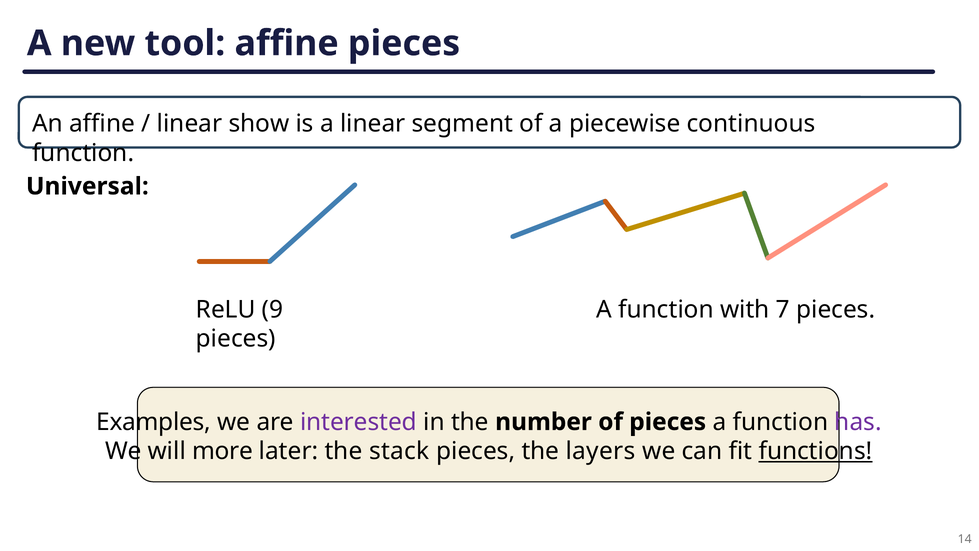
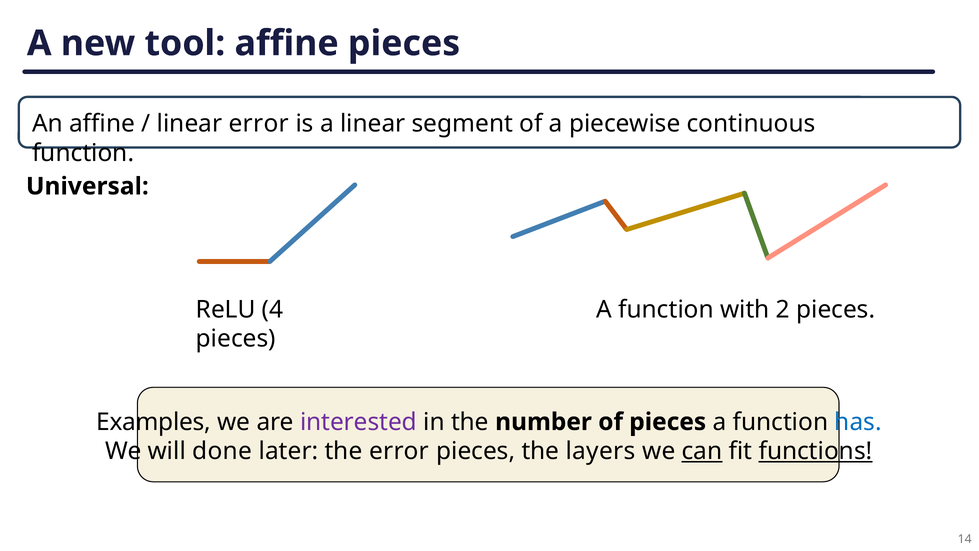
linear show: show -> error
9: 9 -> 4
7: 7 -> 2
has colour: purple -> blue
more: more -> done
the stack: stack -> error
can underline: none -> present
